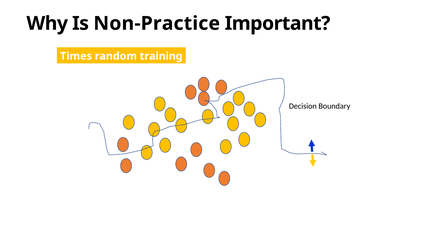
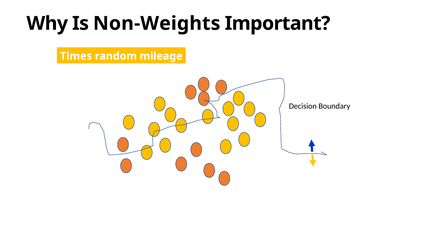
Non-Practice: Non-Practice -> Non-Weights
training: training -> mileage
